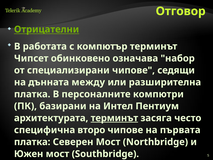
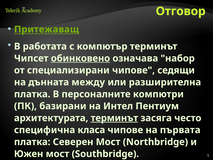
Отрицателни: Отрицателни -> Притежаващ
обинковено underline: none -> present
второ: второ -> класа
